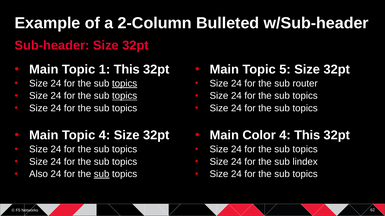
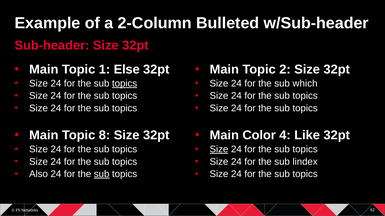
1 This: This -> Else
5: 5 -> 2
router: router -> which
topics at (125, 96) underline: present -> none
Topic 4: 4 -> 8
4 This: This -> Like
Size at (219, 150) underline: none -> present
